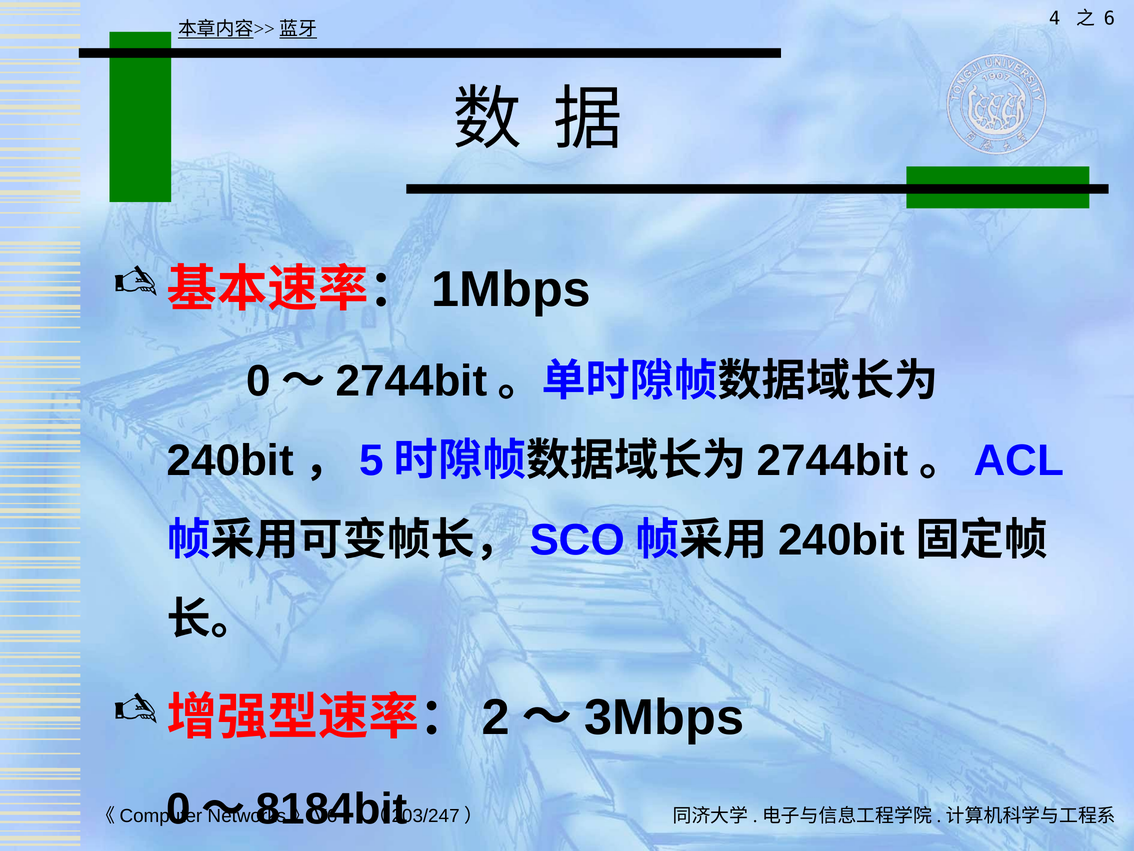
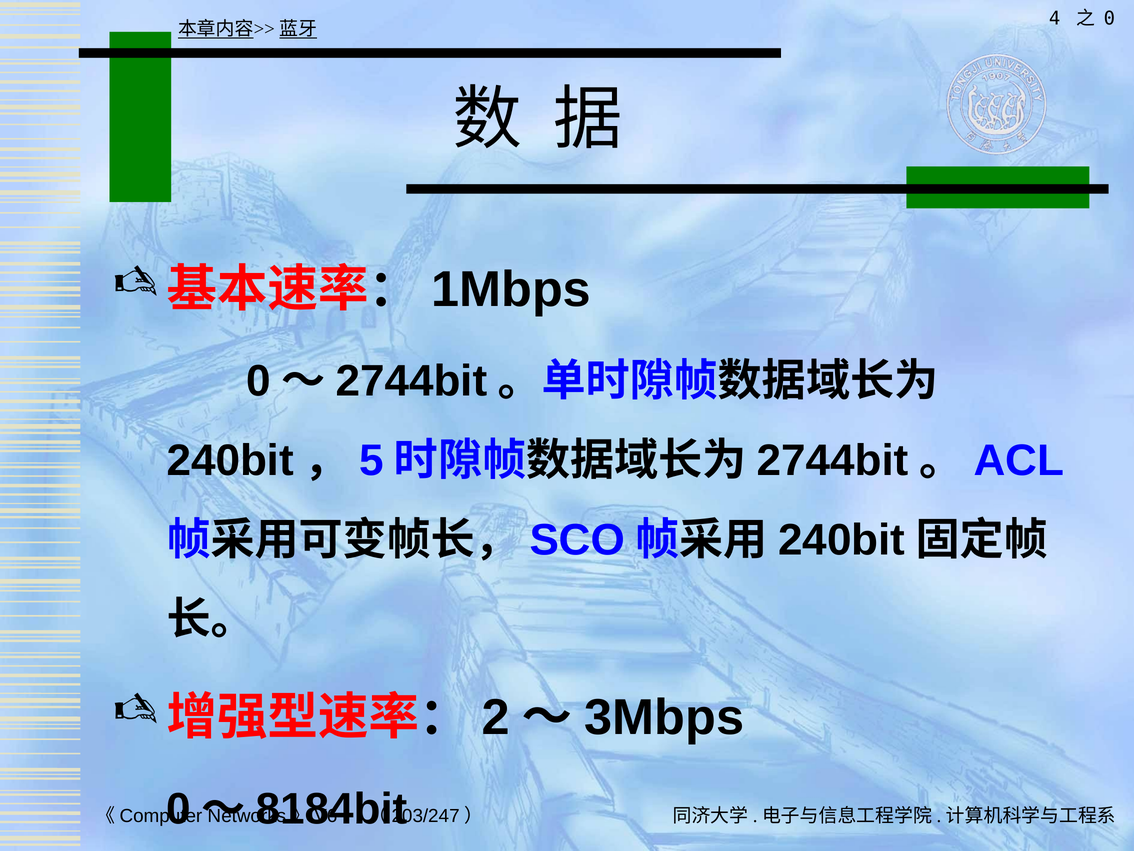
6 at (1109, 18): 6 -> 0
